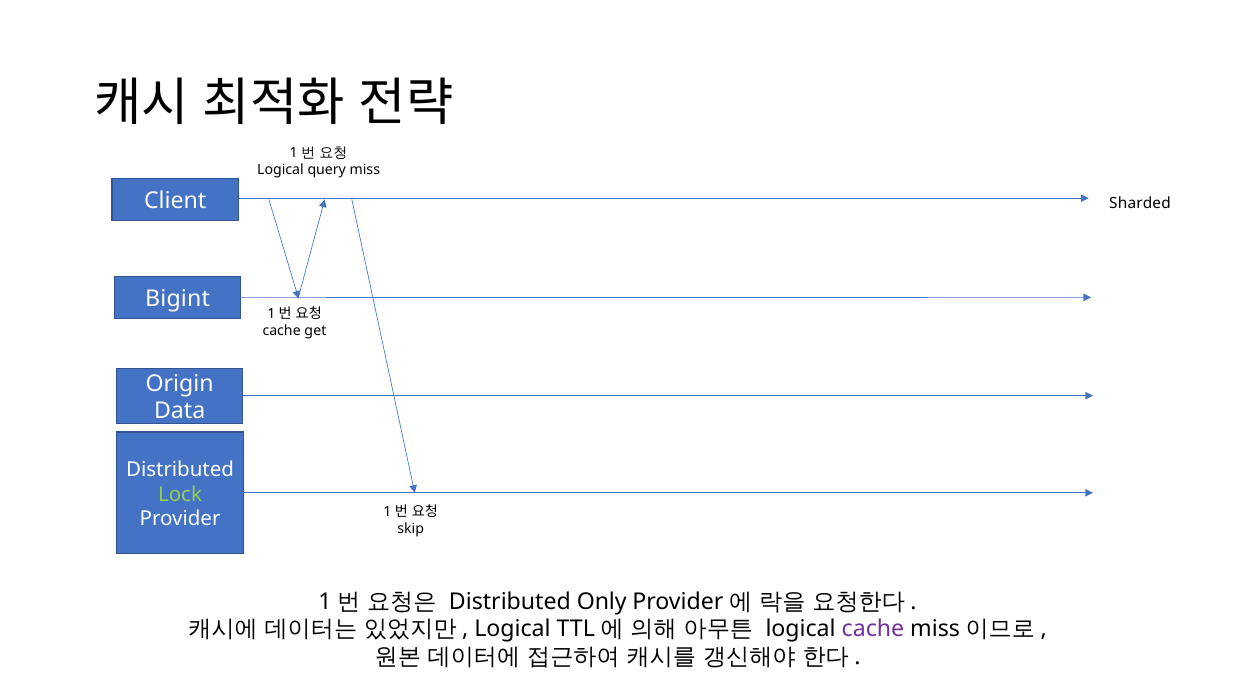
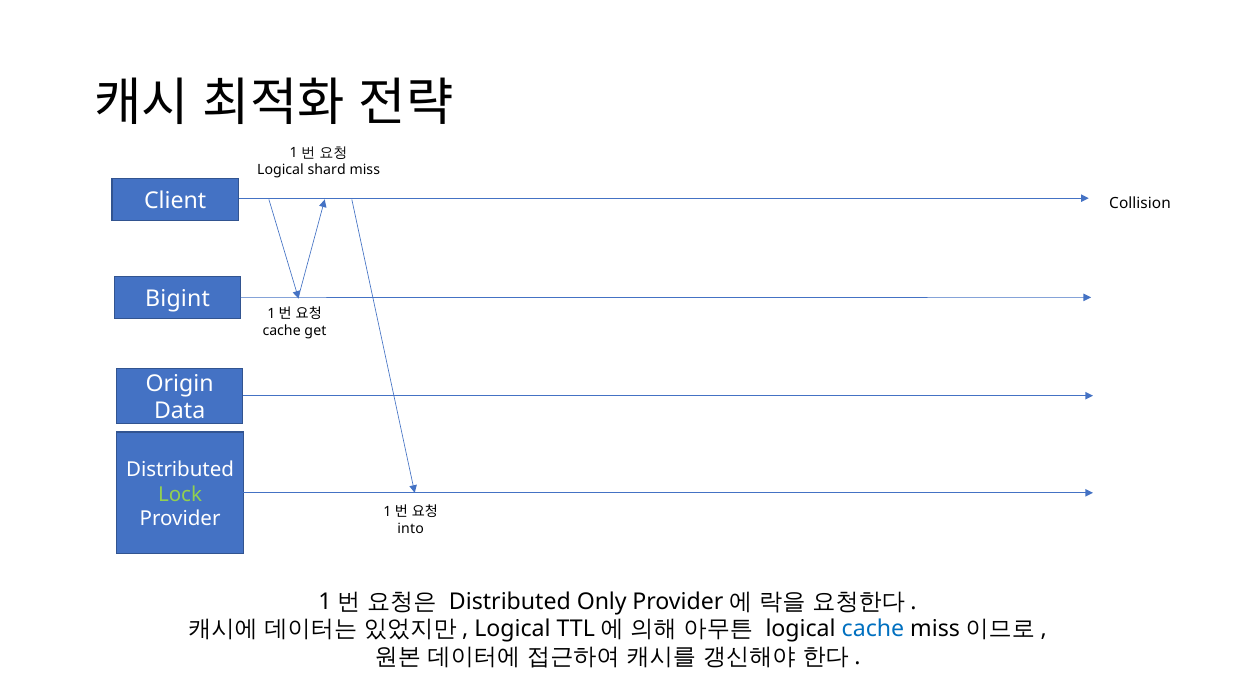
query: query -> shard
Sharded: Sharded -> Collision
skip: skip -> into
cache at (873, 629) colour: purple -> blue
